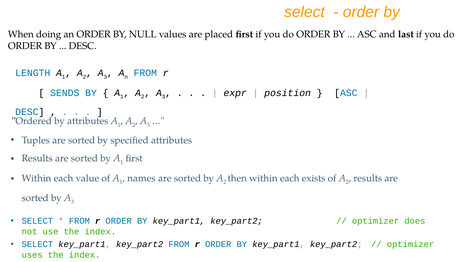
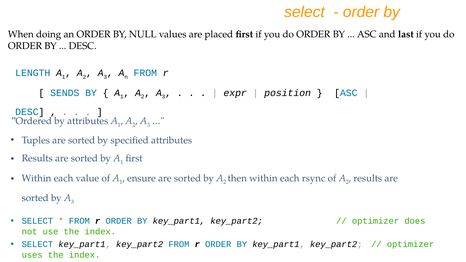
names: names -> ensure
exists: exists -> rsync
